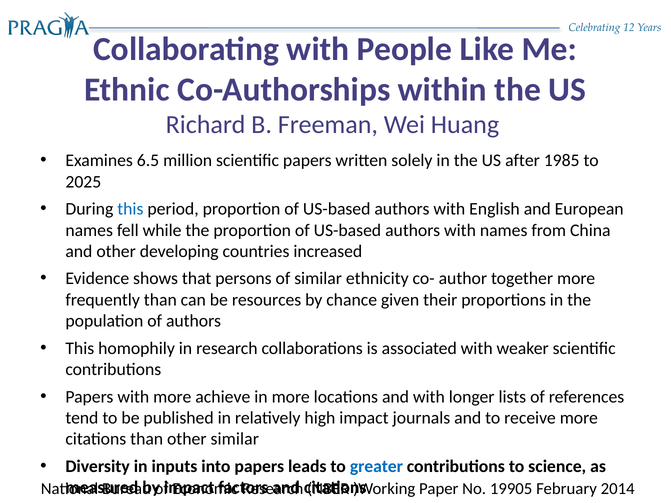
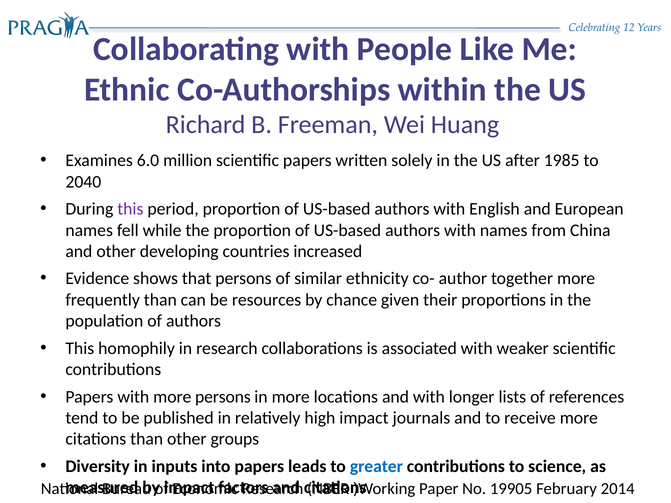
6.5: 6.5 -> 6.0
2025: 2025 -> 2040
this at (130, 209) colour: blue -> purple
more achieve: achieve -> persons
other similar: similar -> groups
